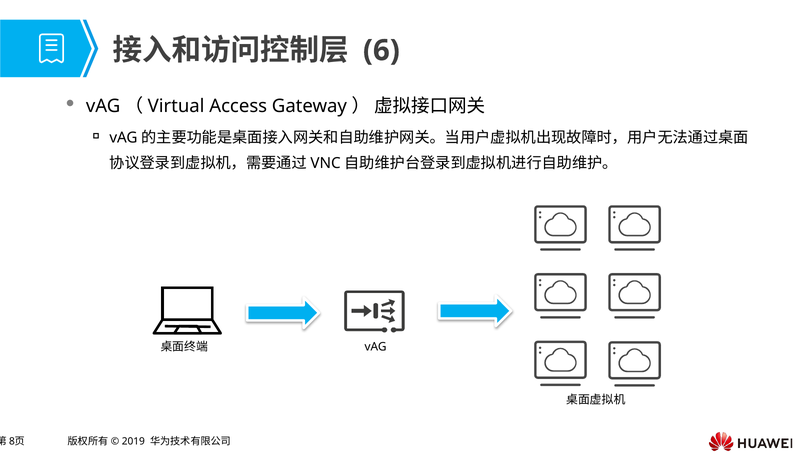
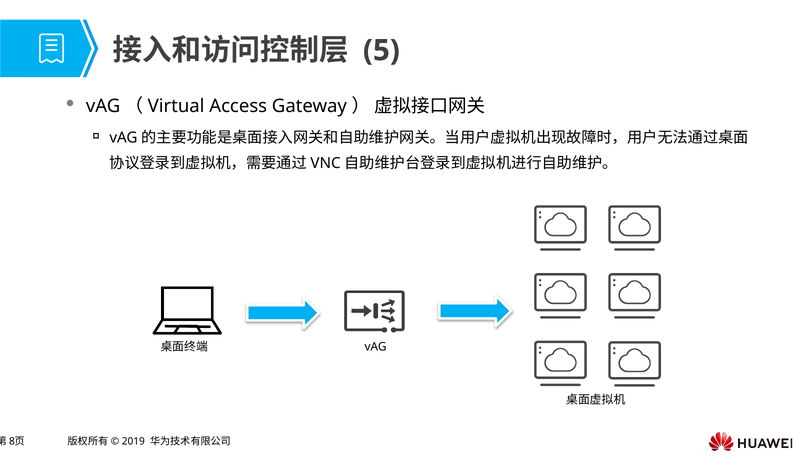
6: 6 -> 5
